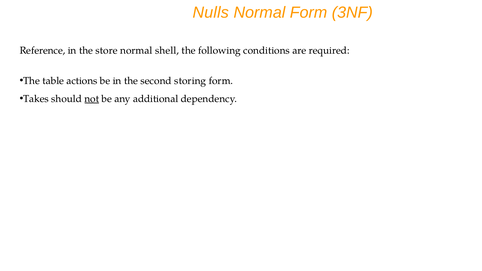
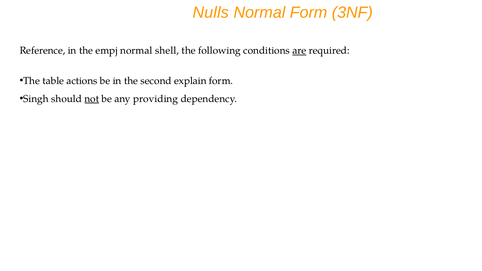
store: store -> empj
are underline: none -> present
storing: storing -> explain
Takes: Takes -> Singh
additional: additional -> providing
